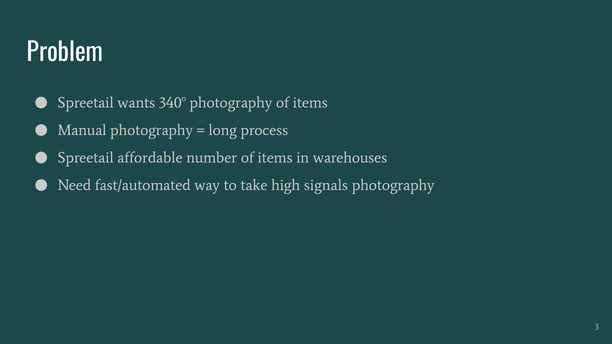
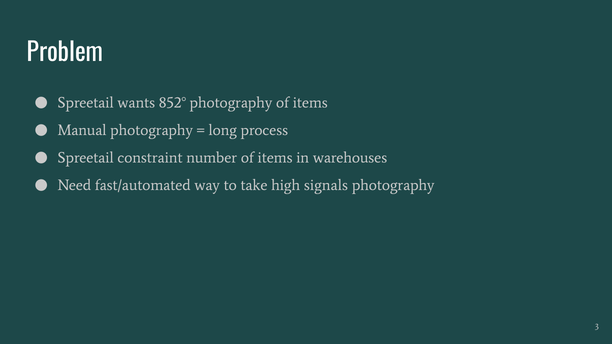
340°: 340° -> 852°
affordable: affordable -> constraint
